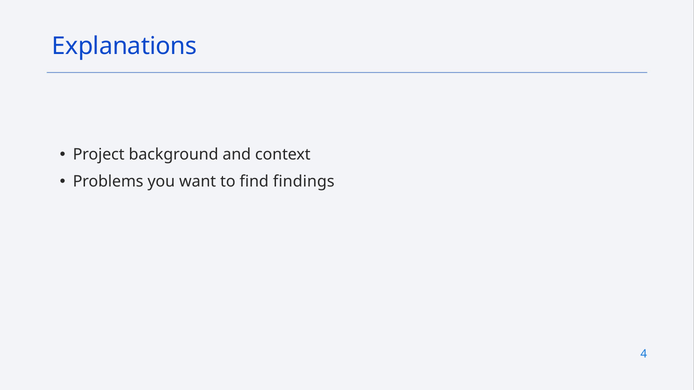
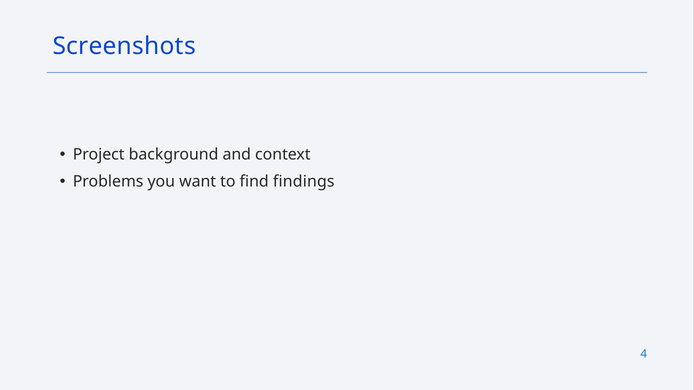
Explanations: Explanations -> Screenshots
